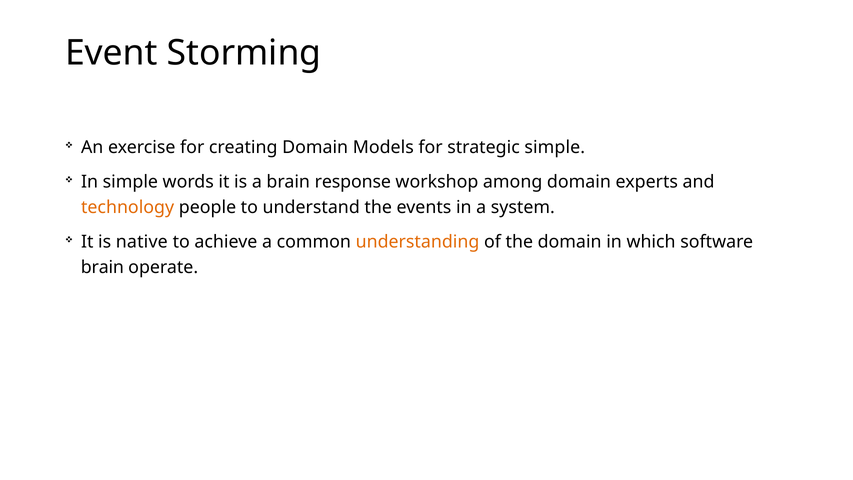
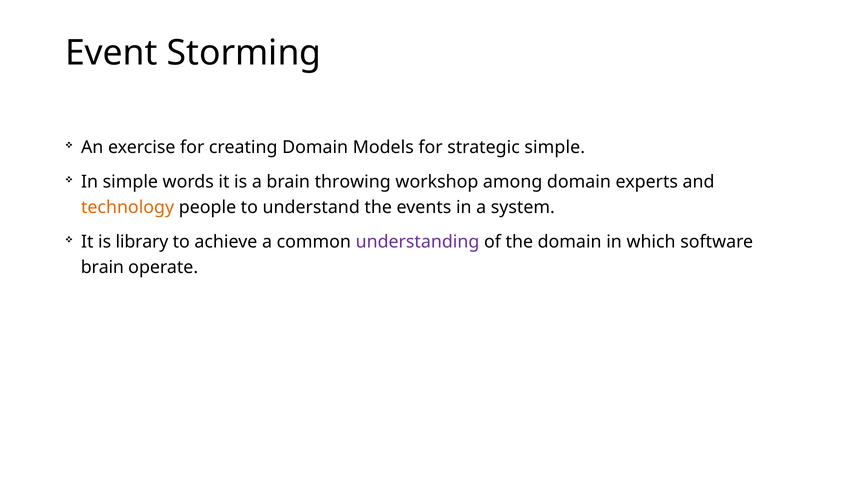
response: response -> throwing
native: native -> library
understanding colour: orange -> purple
